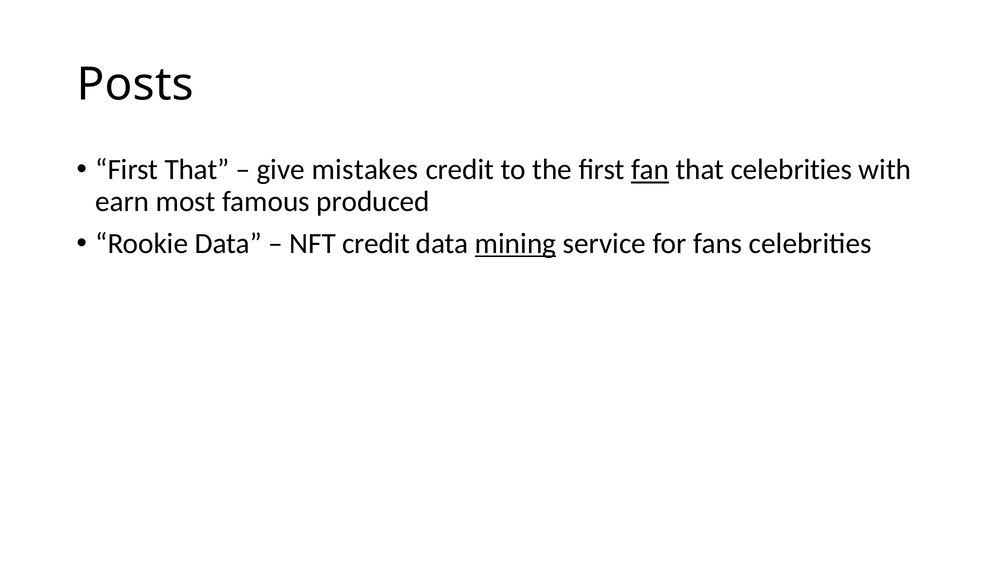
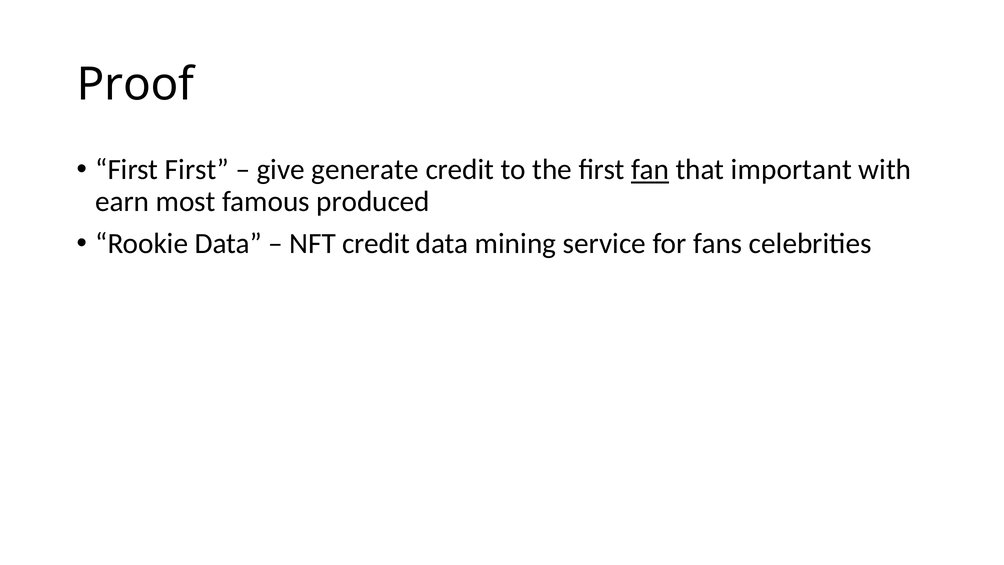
Posts: Posts -> Proof
First That: That -> First
mistakes: mistakes -> generate
that celebrities: celebrities -> important
mining underline: present -> none
